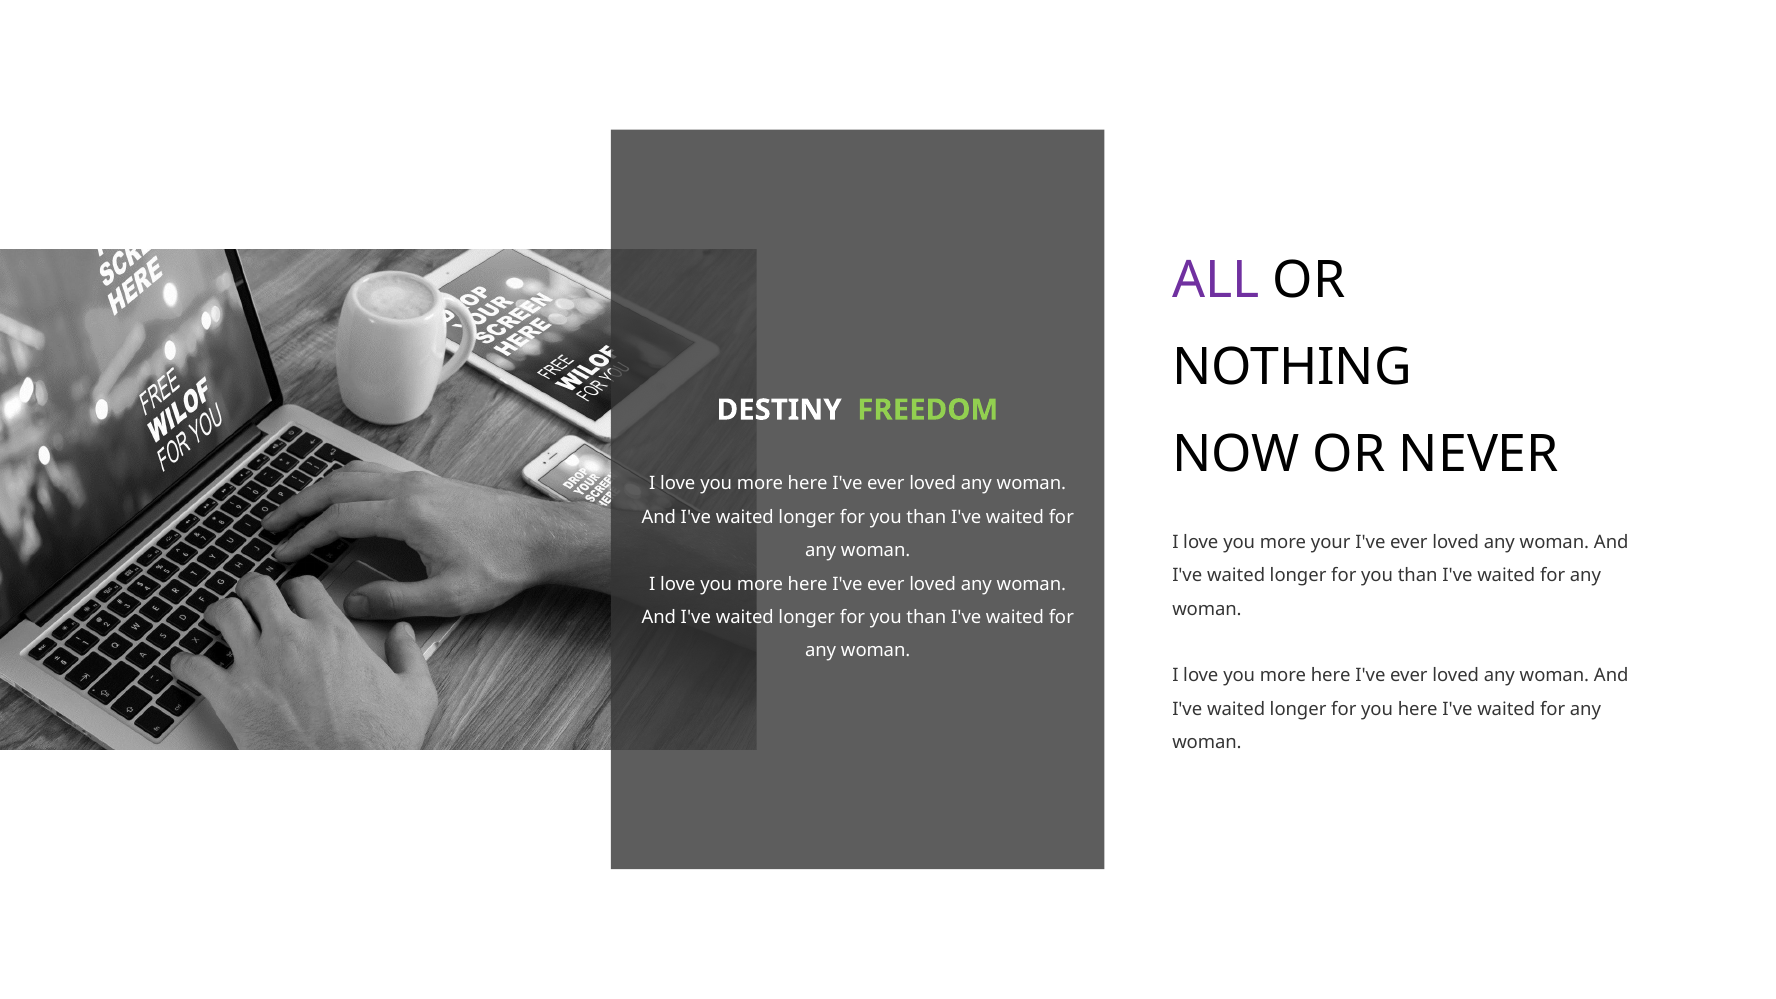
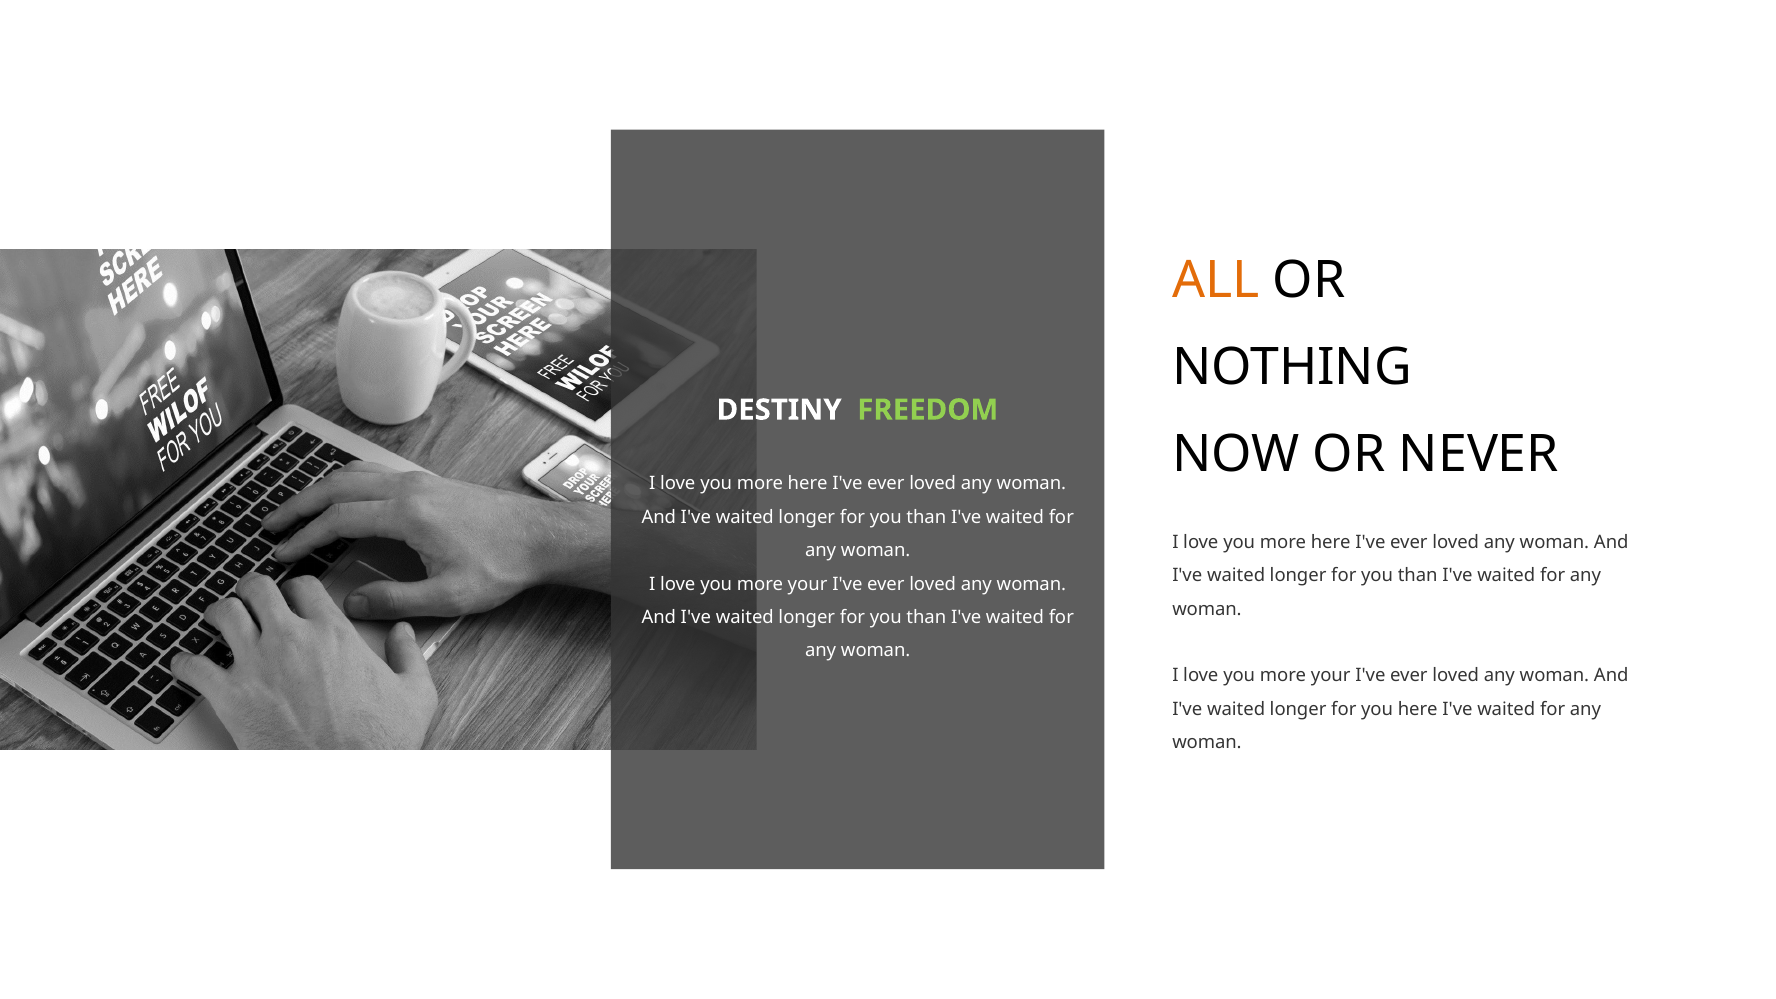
ALL colour: purple -> orange
your at (1331, 542): your -> here
here at (808, 584): here -> your
here at (1331, 676): here -> your
